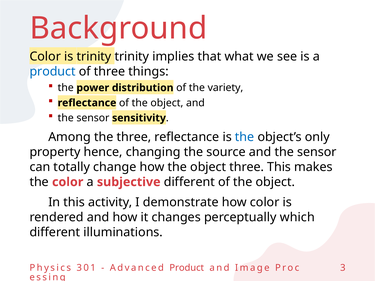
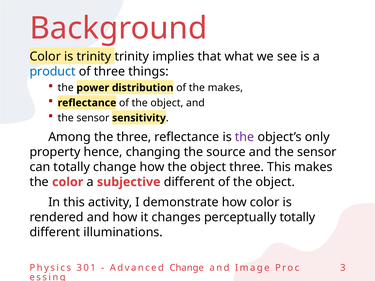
the variety: variety -> makes
the at (245, 137) colour: blue -> purple
perceptually which: which -> totally
Advanced Product: Product -> Change
